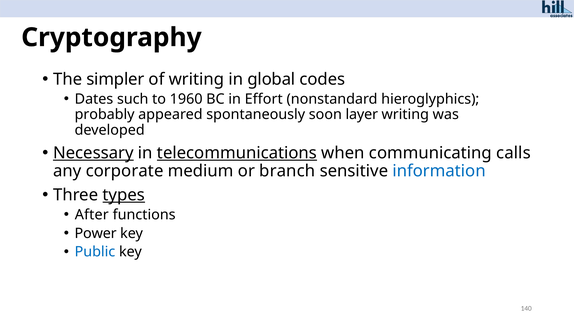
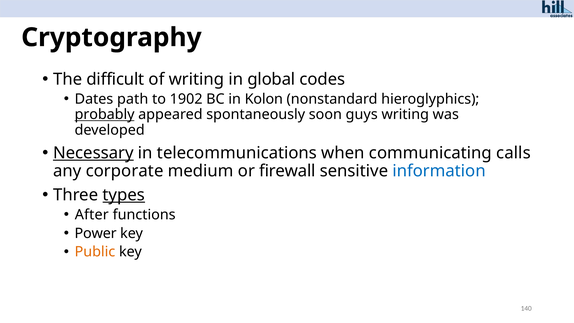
simpler: simpler -> difficult
such: such -> path
1960: 1960 -> 1902
Effort: Effort -> Kolon
probably underline: none -> present
layer: layer -> guys
telecommunications underline: present -> none
branch: branch -> firewall
Public colour: blue -> orange
